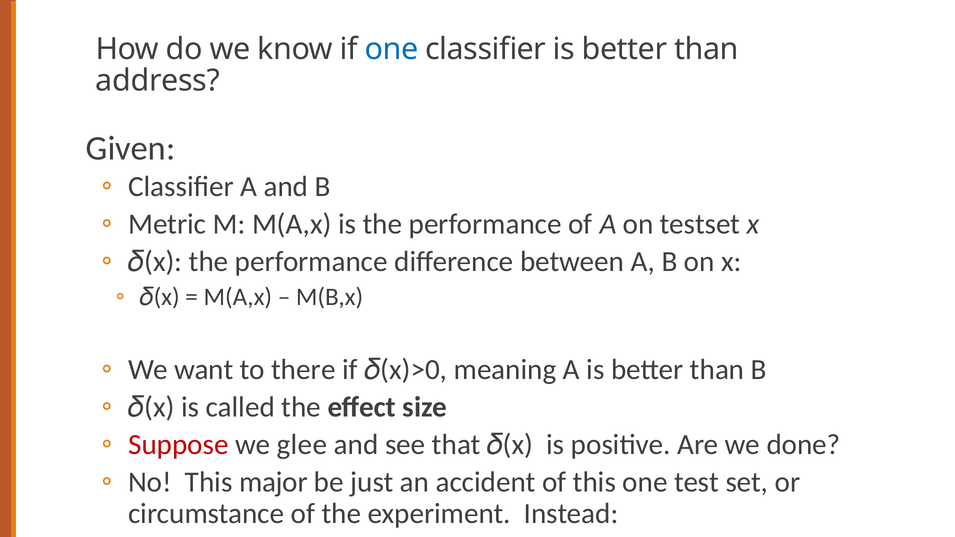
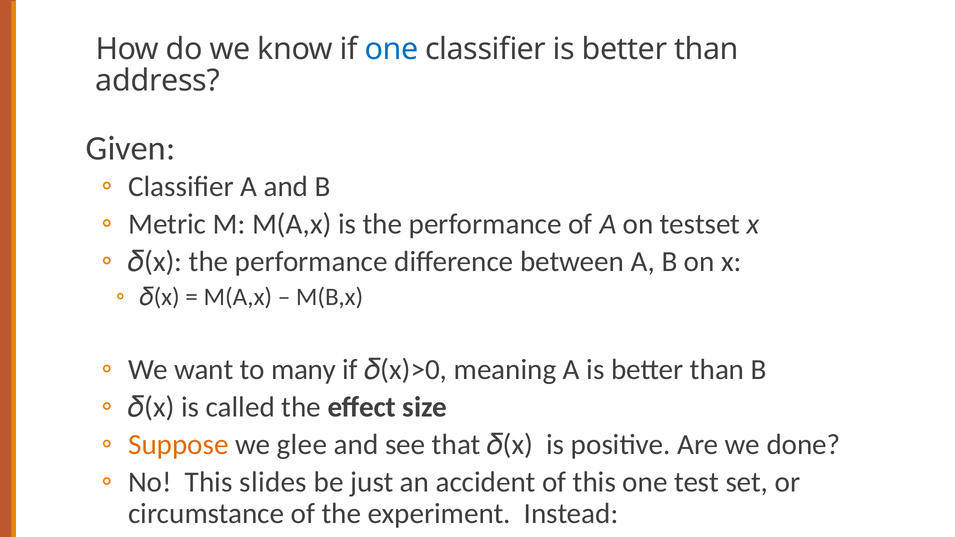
there: there -> many
Suppose colour: red -> orange
major: major -> slides
